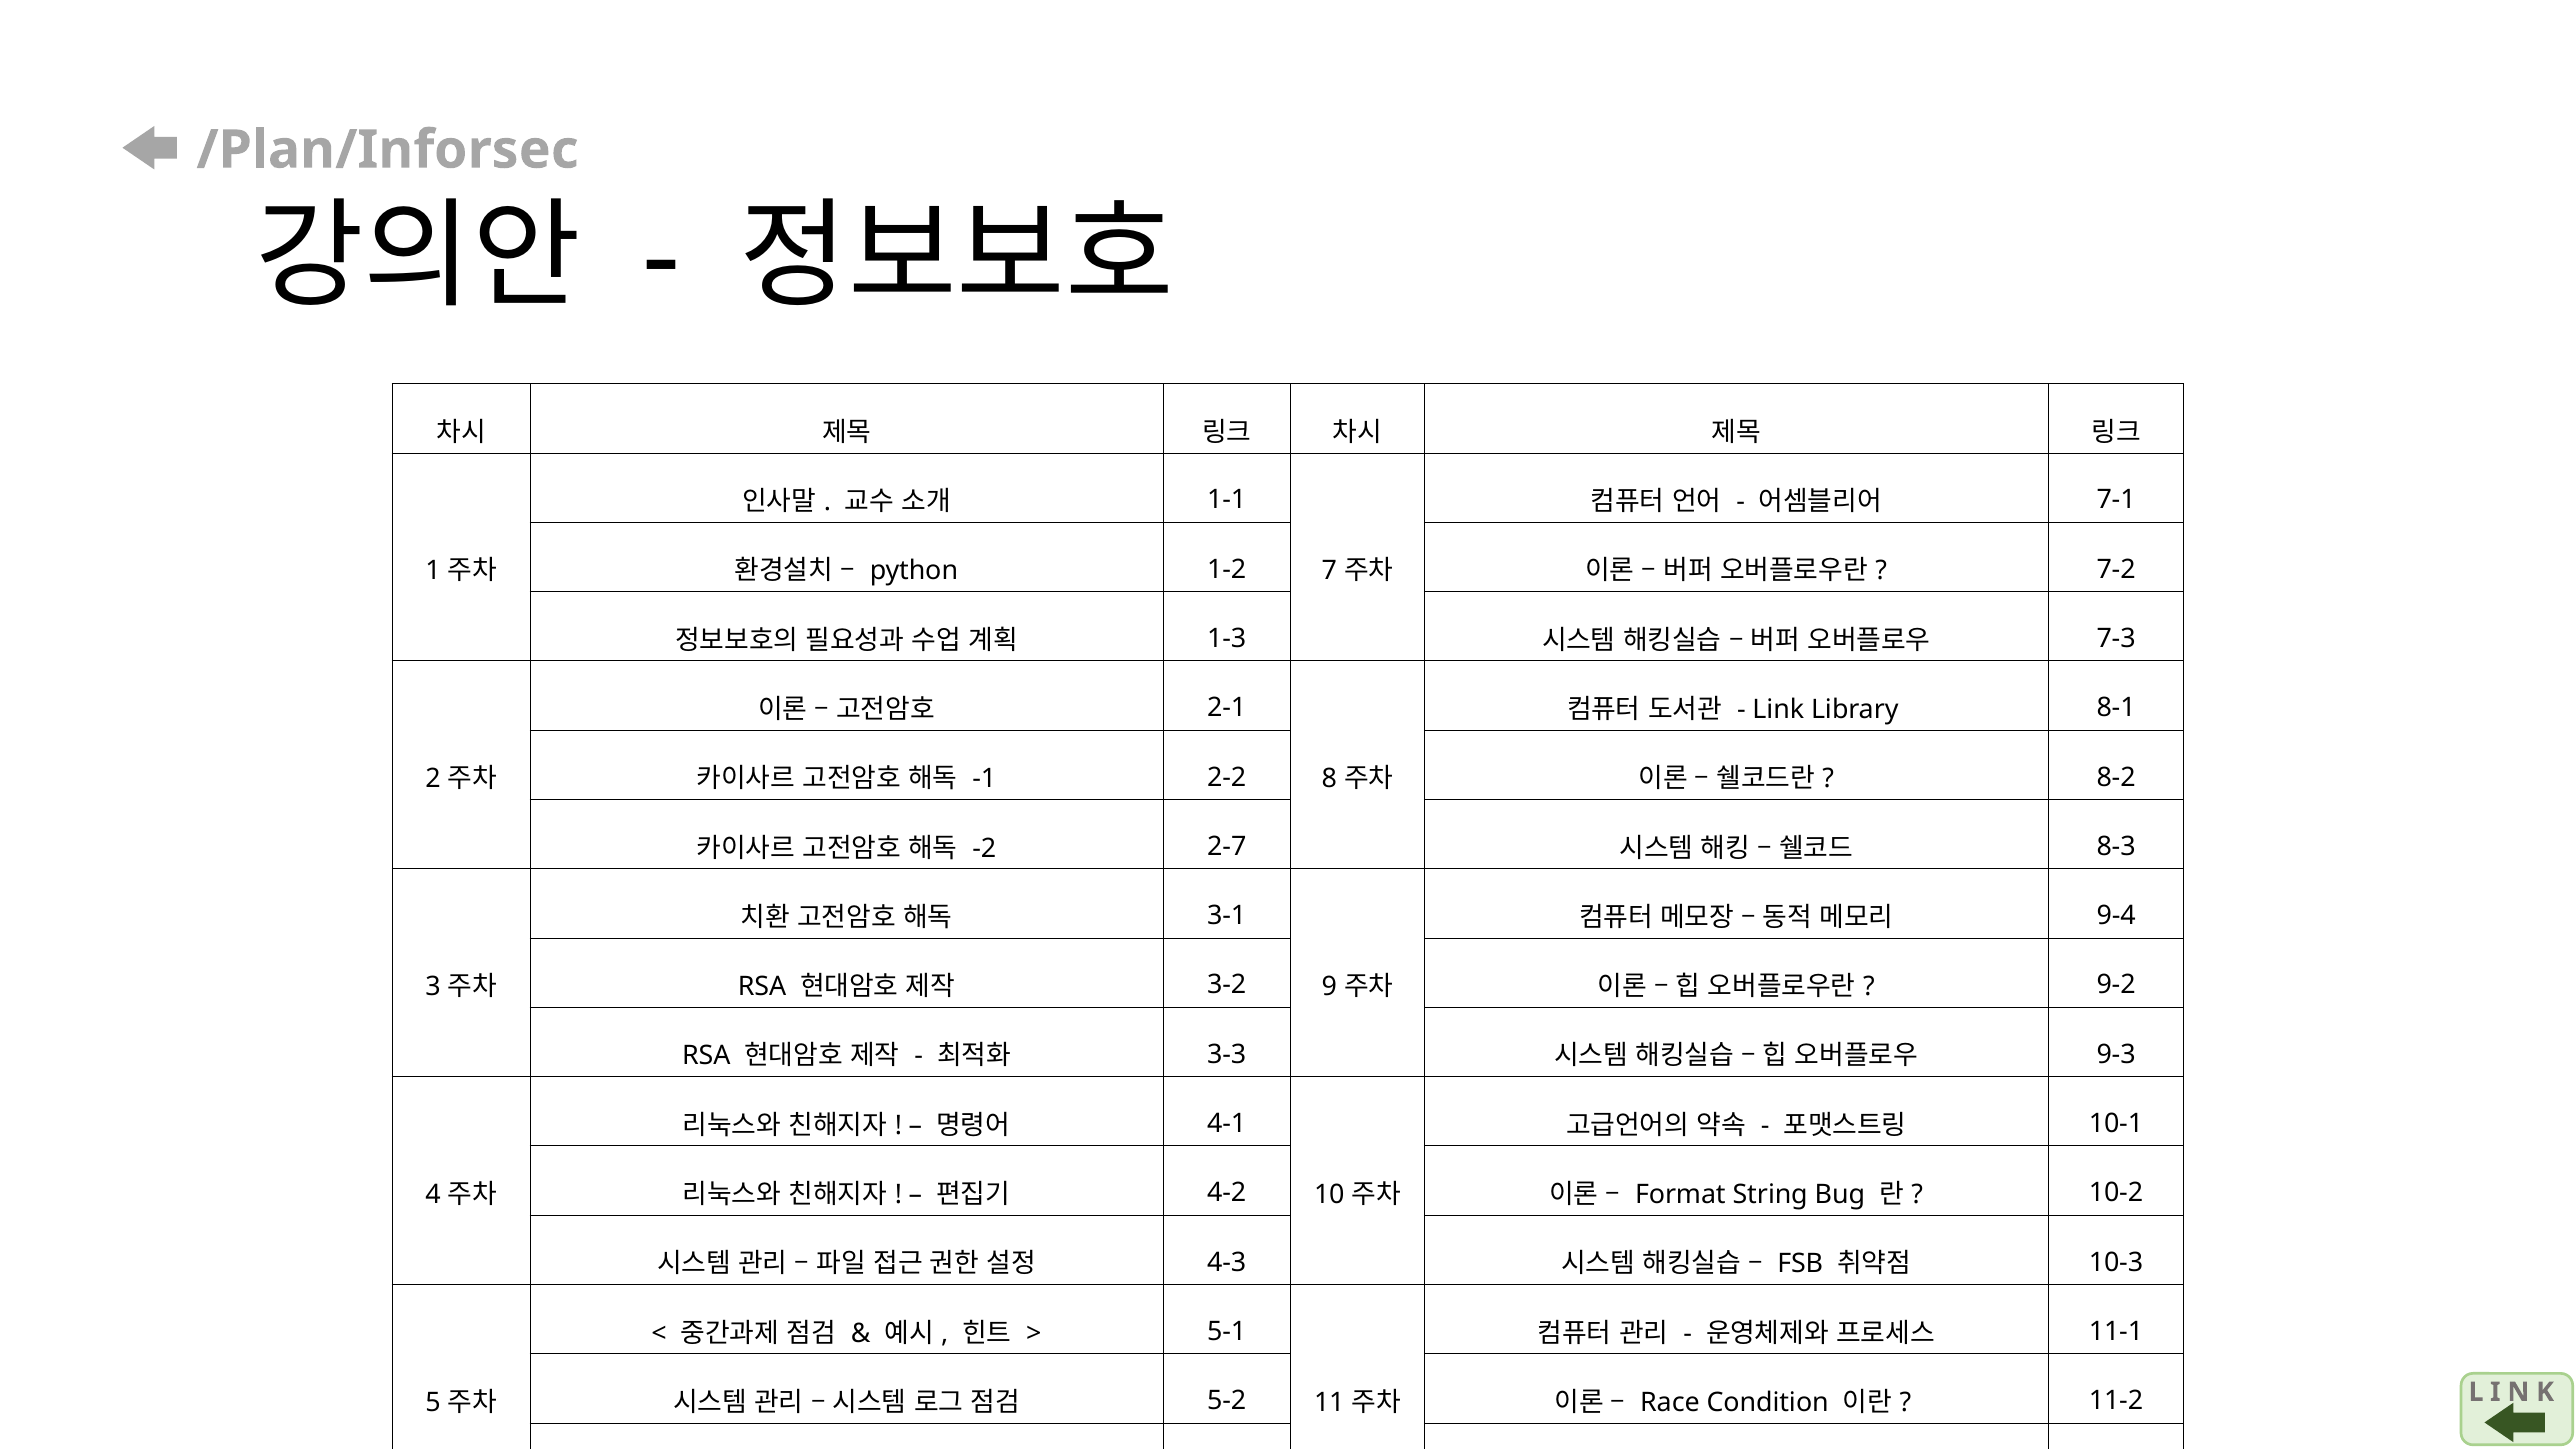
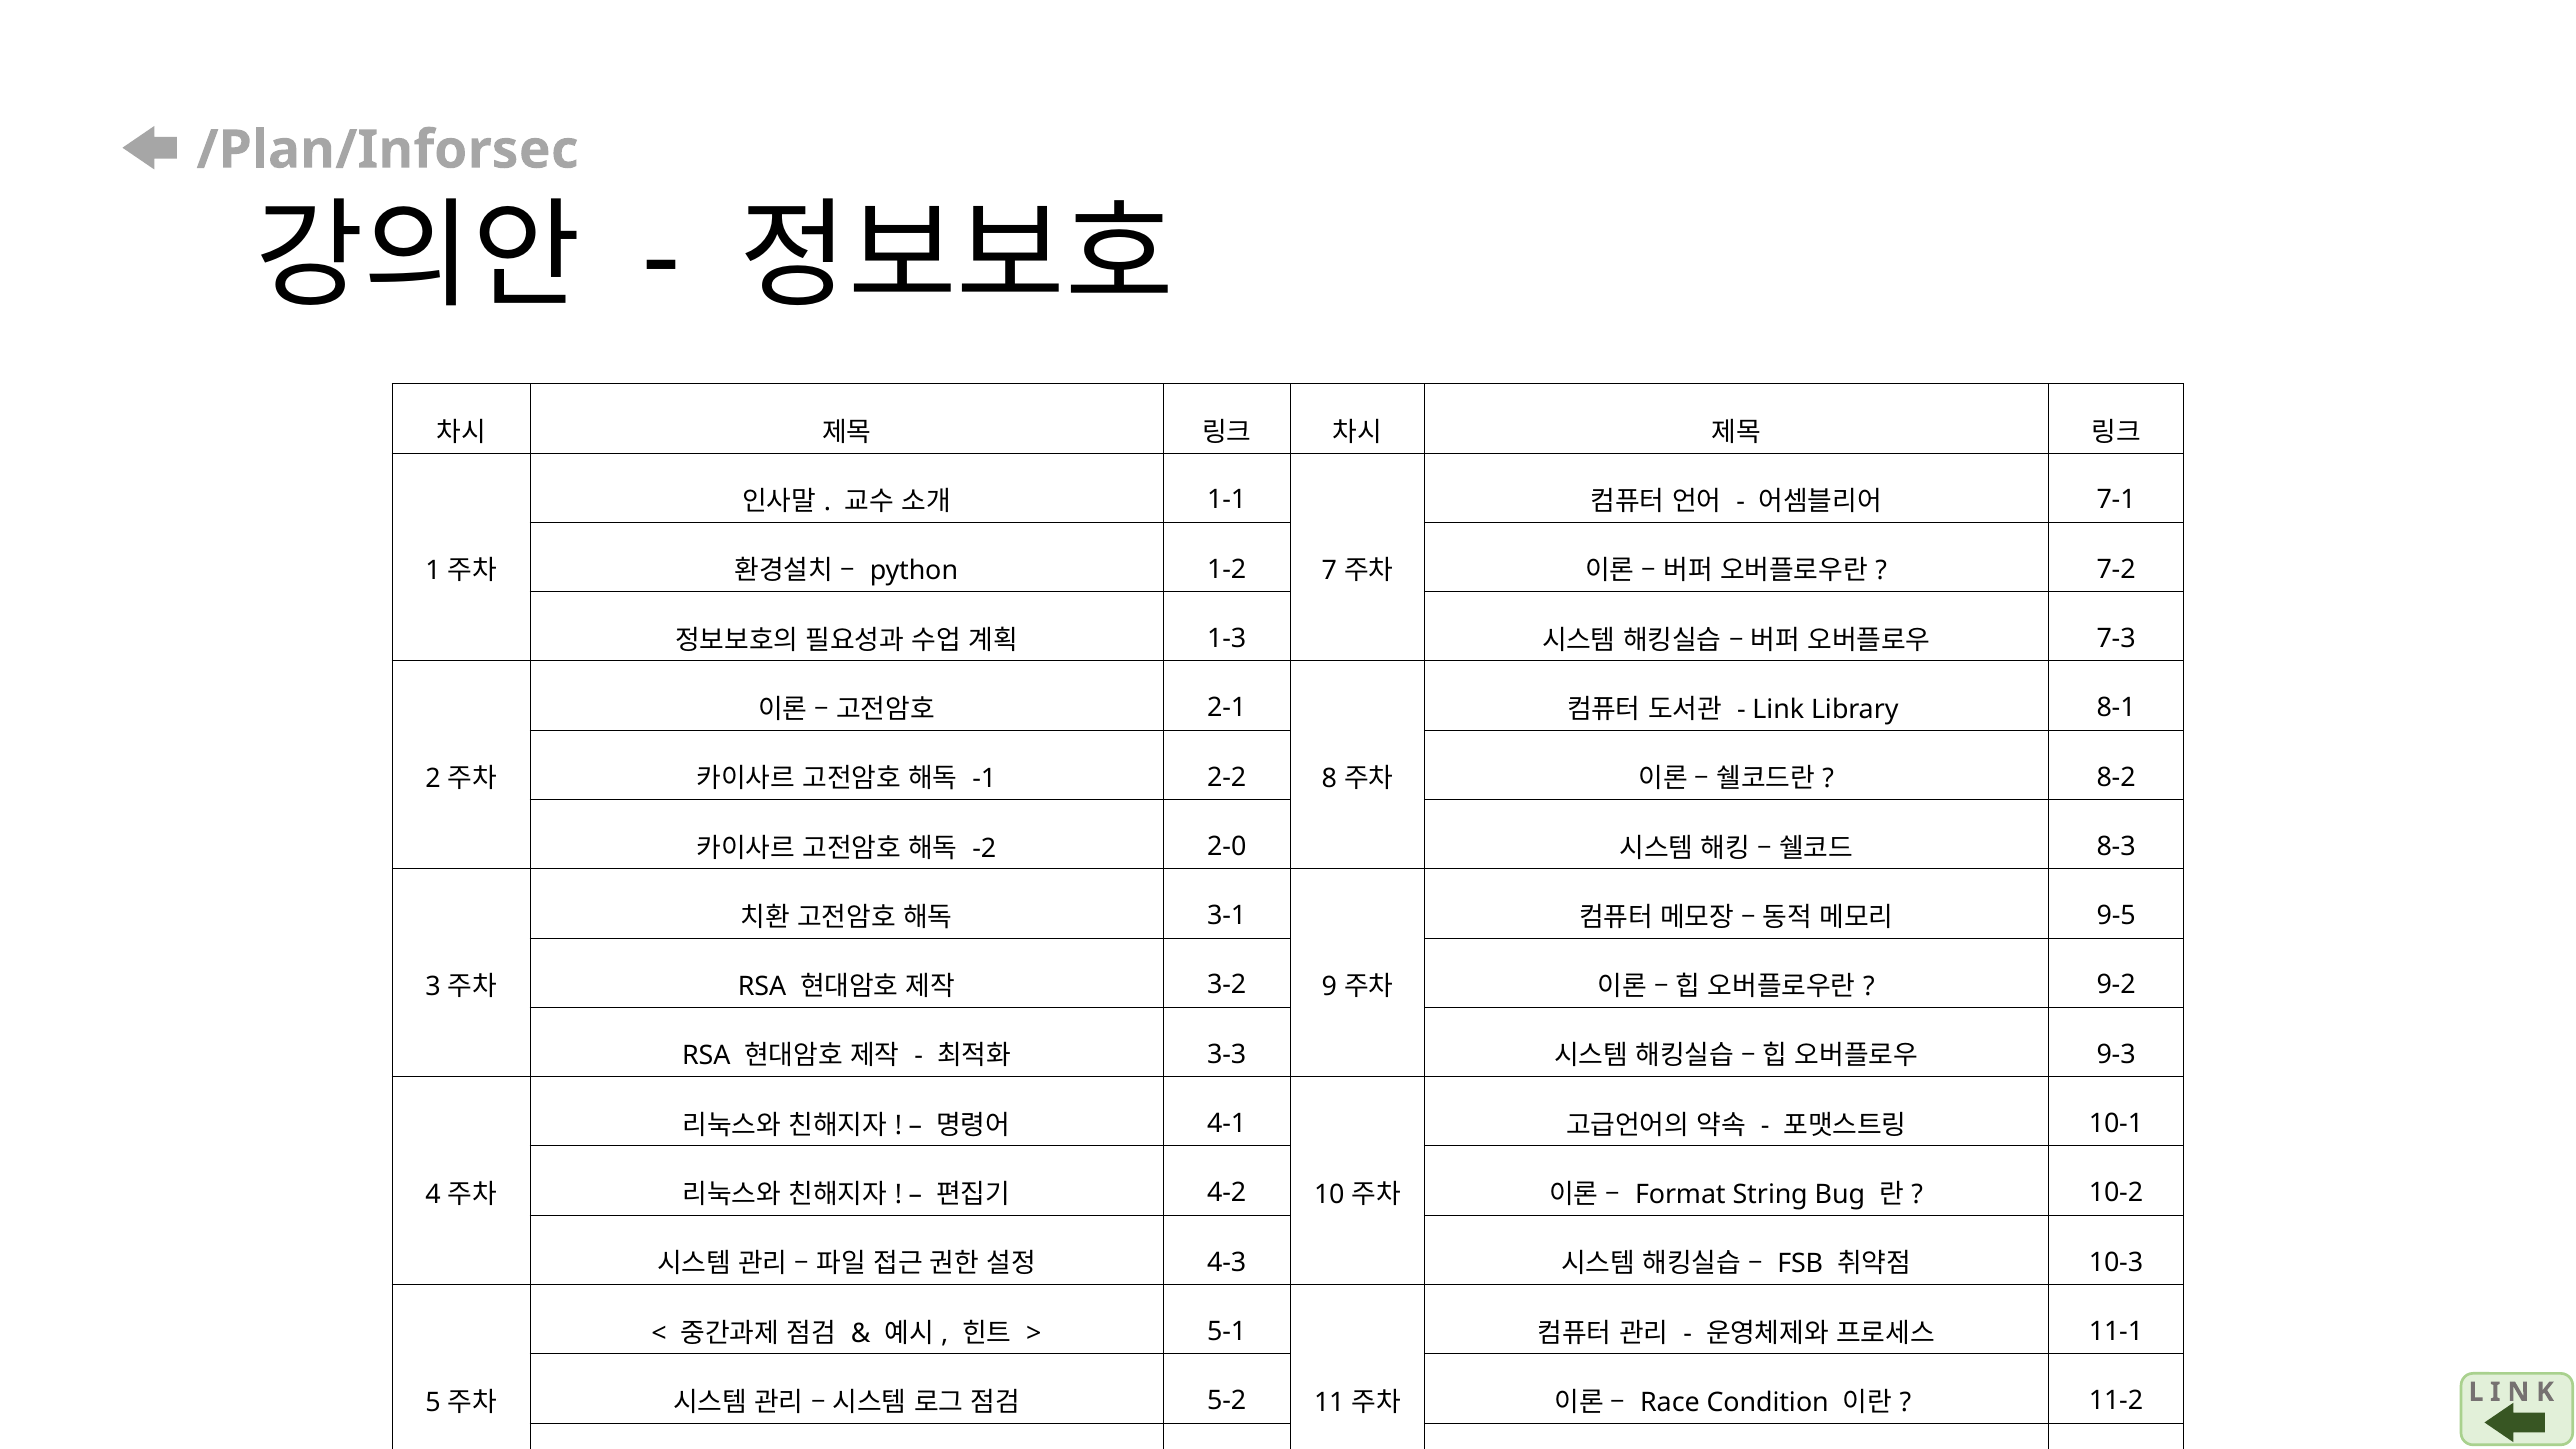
2-7: 2-7 -> 2-0
9-4: 9-4 -> 9-5
